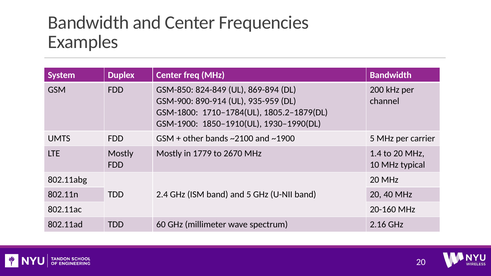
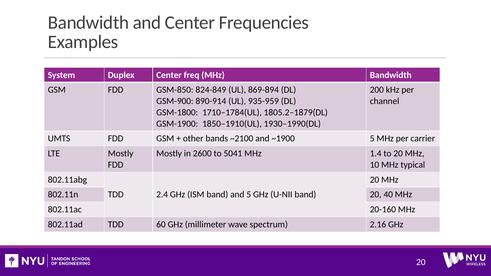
1779: 1779 -> 2600
2670: 2670 -> 5041
